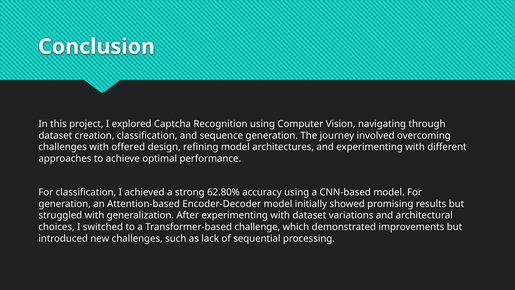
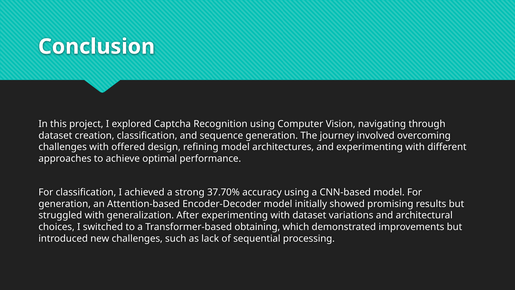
62.80%: 62.80% -> 37.70%
challenge: challenge -> obtaining
